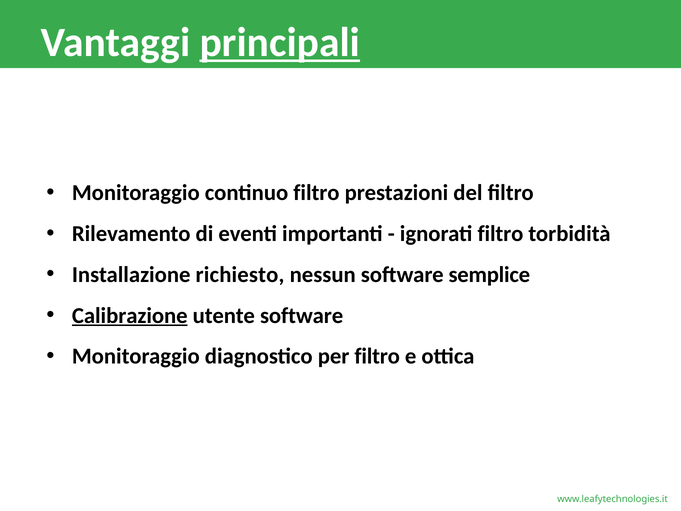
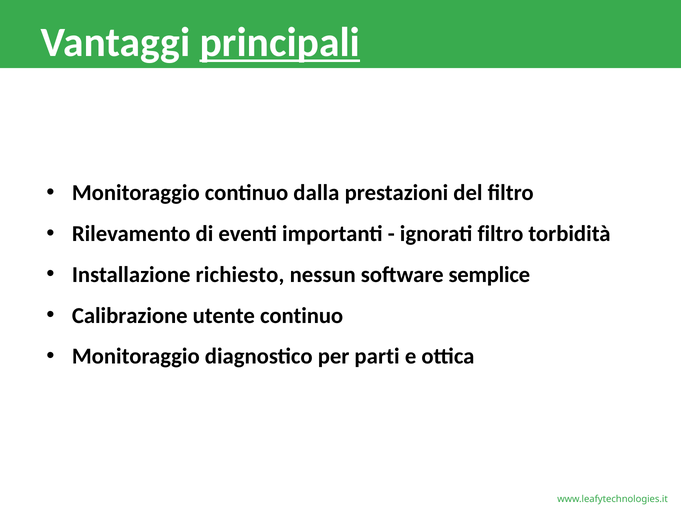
continuo filtro: filtro -> dalla
Calibrazione underline: present -> none
utente software: software -> continuo
per filtro: filtro -> parti
